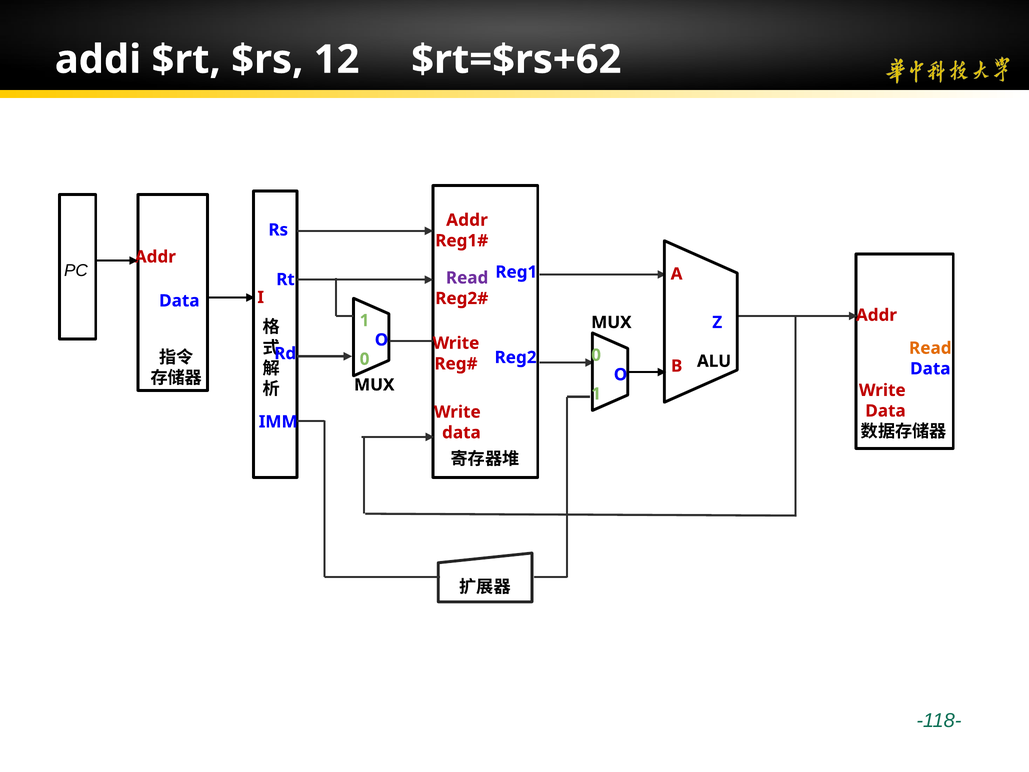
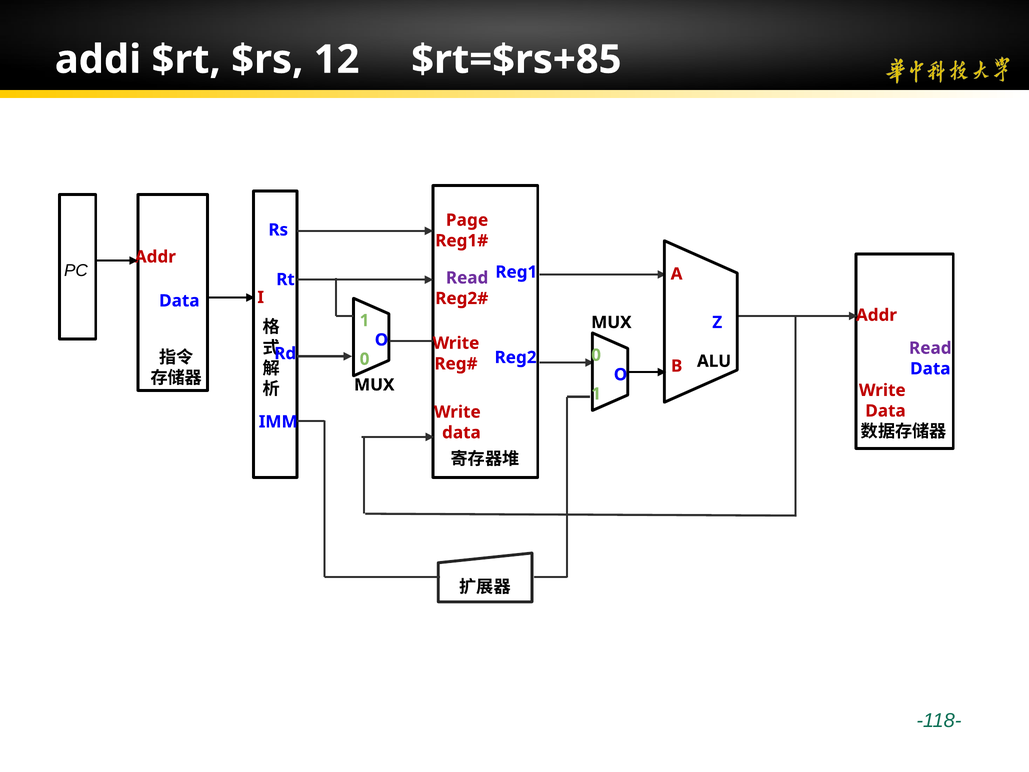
$rt=$rs+62: $rt=$rs+62 -> $rt=$rs+85
Addr at (467, 220): Addr -> Page
Read at (930, 348) colour: orange -> purple
